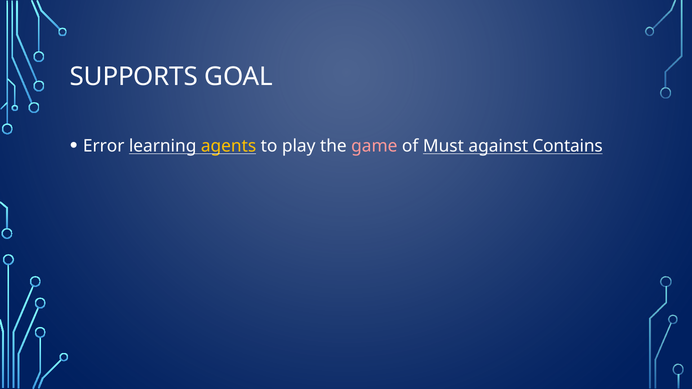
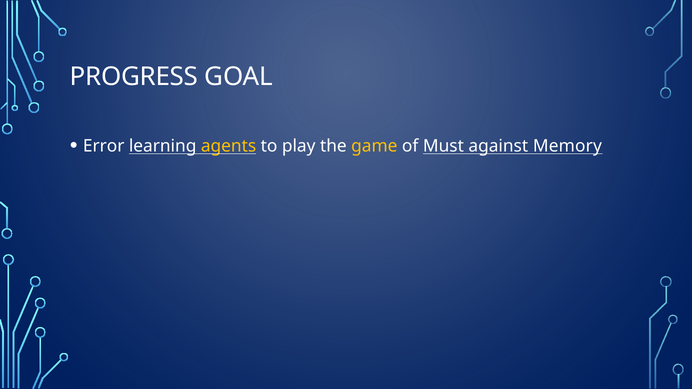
SUPPORTS: SUPPORTS -> PROGRESS
game colour: pink -> yellow
Contains: Contains -> Memory
